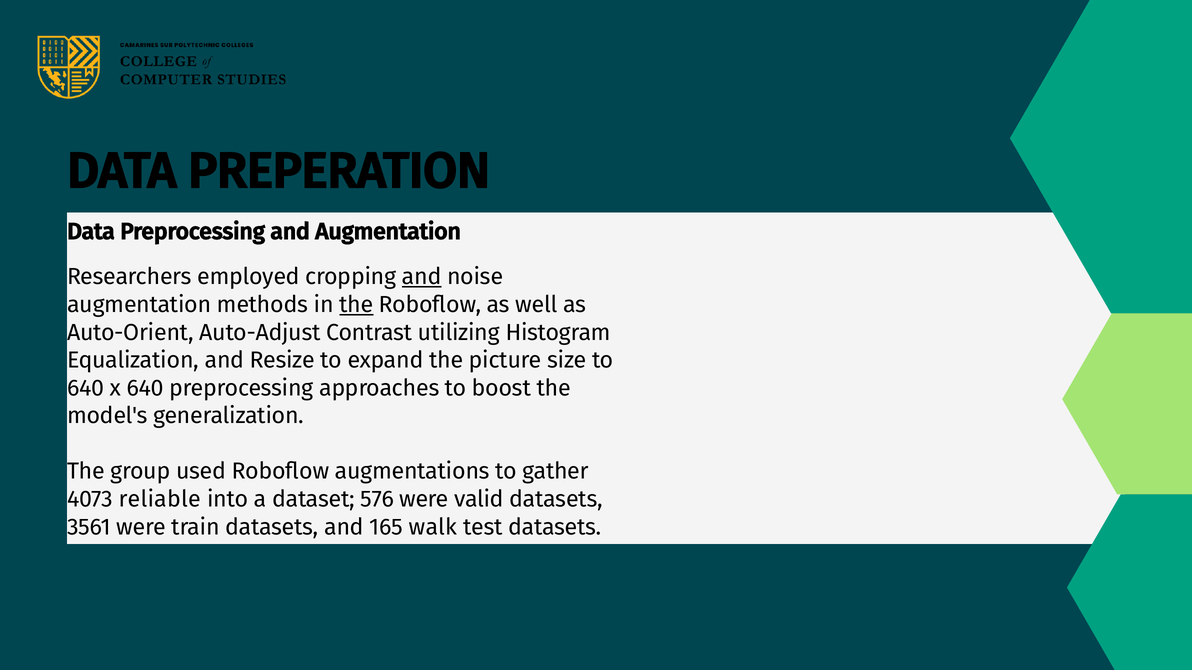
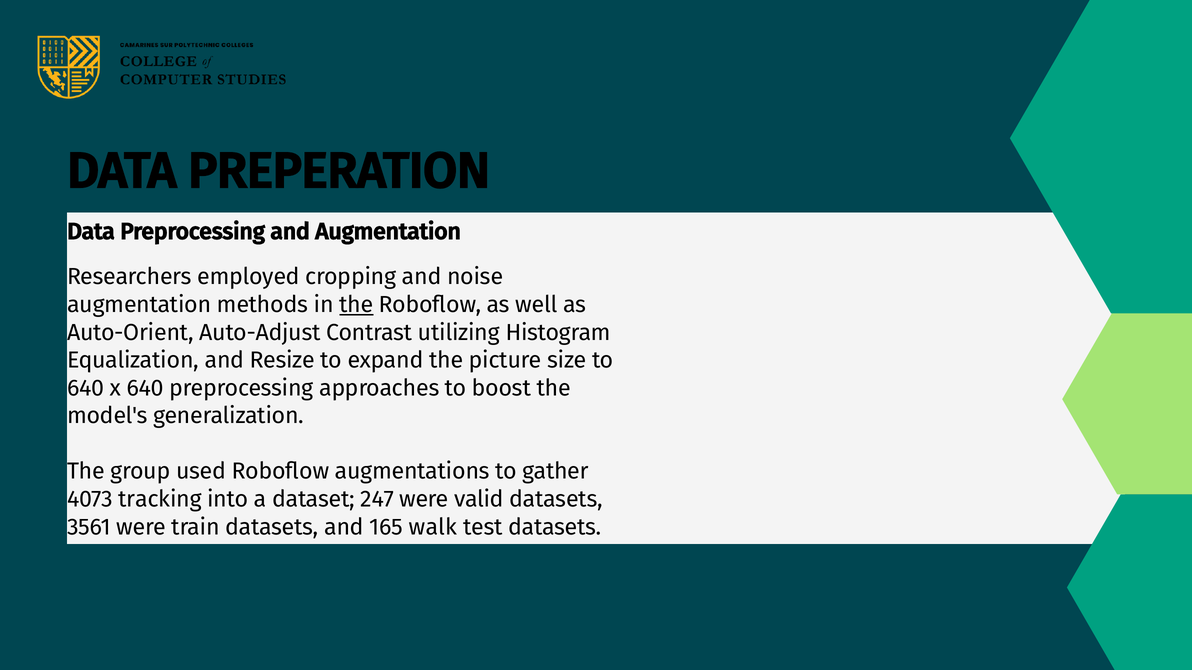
and at (422, 277) underline: present -> none
reliable: reliable -> tracking
576: 576 -> 247
